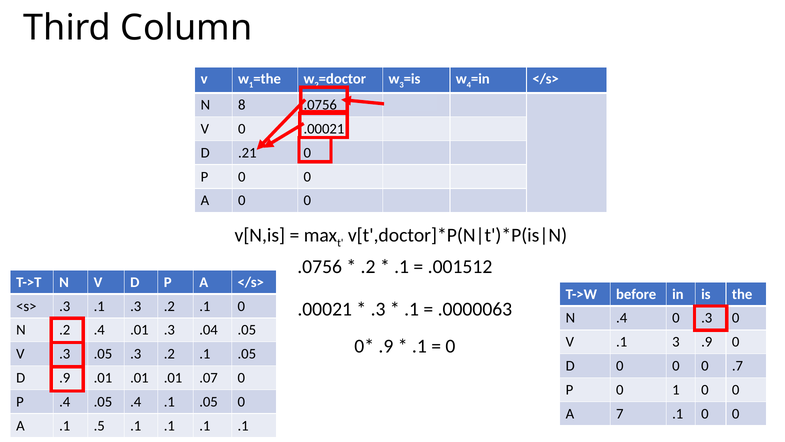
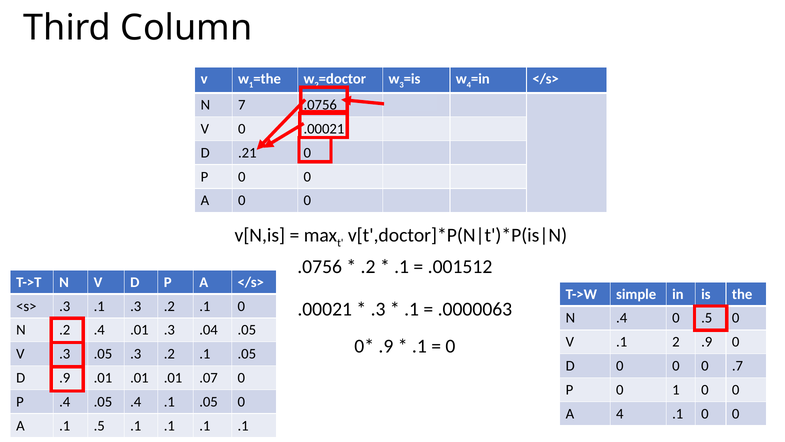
8: 8 -> 7
before: before -> simple
0 .3: .3 -> .5
.1 3: 3 -> 2
A 7: 7 -> 4
